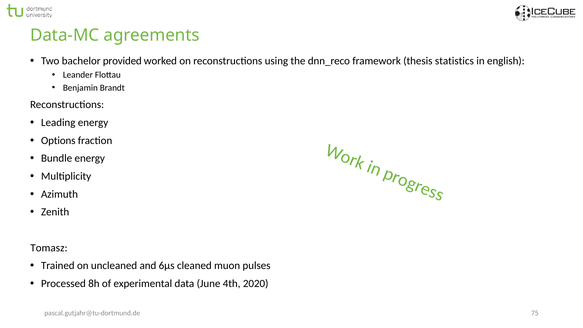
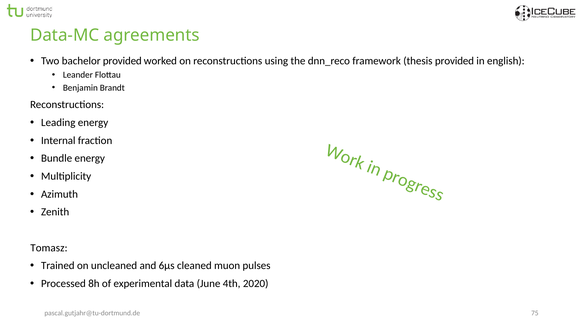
thesis statistics: statistics -> provided
Options: Options -> Internal
